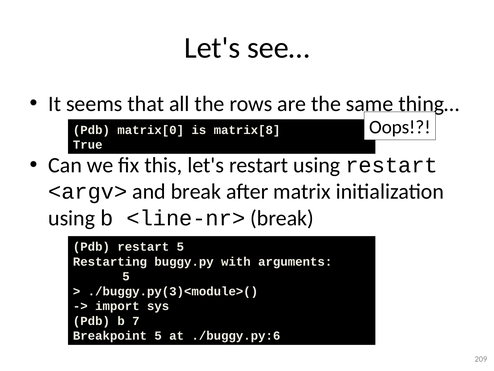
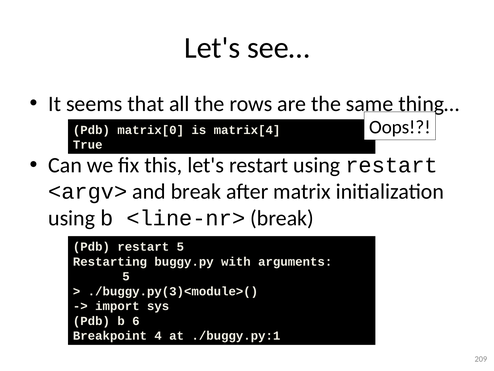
matrix[8: matrix[8 -> matrix[4
7: 7 -> 6
Breakpoint 5: 5 -> 4
./buggy.py:6: ./buggy.py:6 -> ./buggy.py:1
